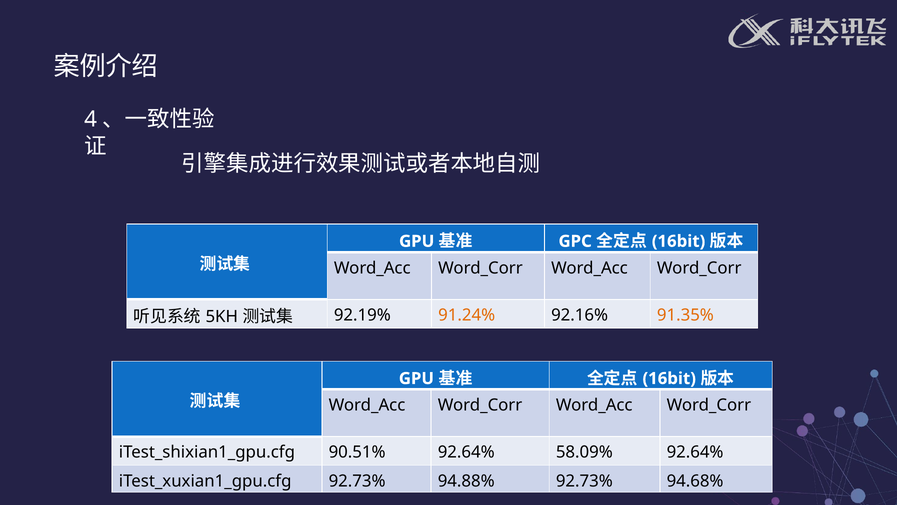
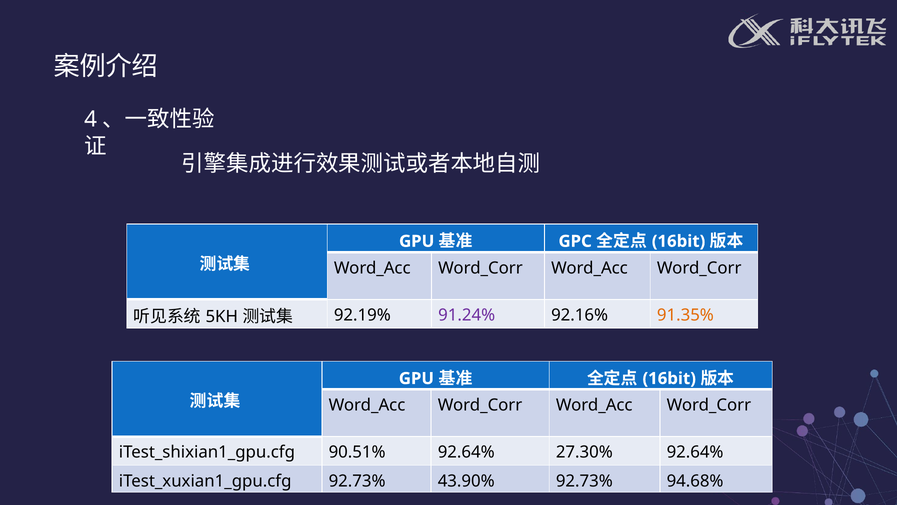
91.24% colour: orange -> purple
58.09%: 58.09% -> 27.30%
94.88%: 94.88% -> 43.90%
